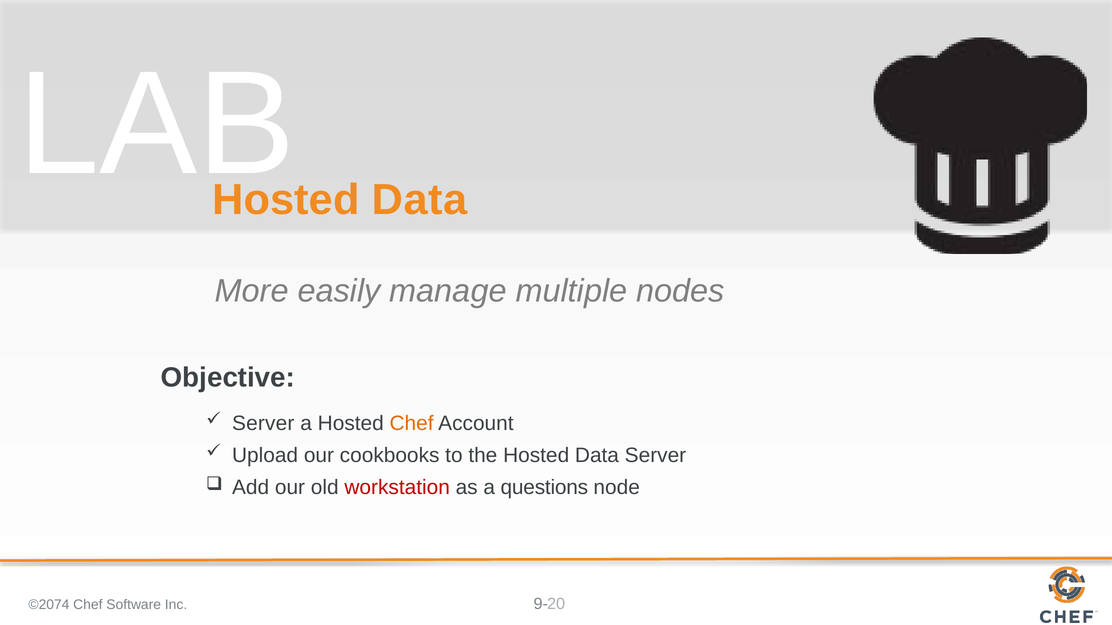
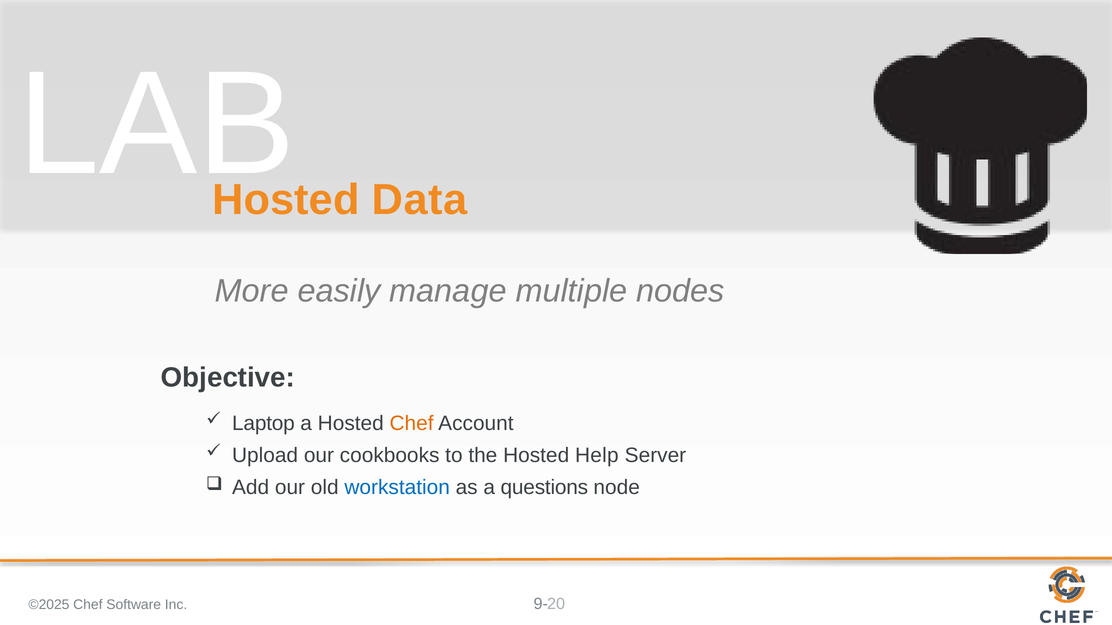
Server at (263, 424): Server -> Laptop
the Hosted Data: Data -> Help
workstation colour: red -> blue
©2074: ©2074 -> ©2025
